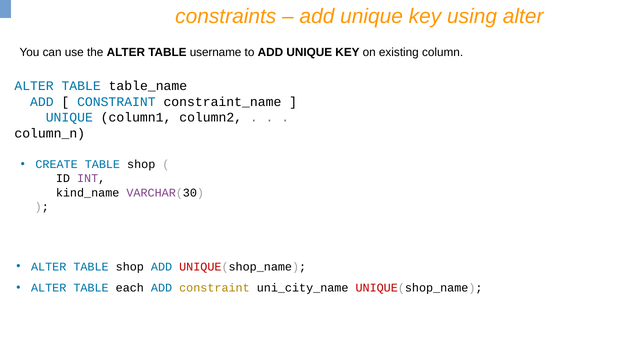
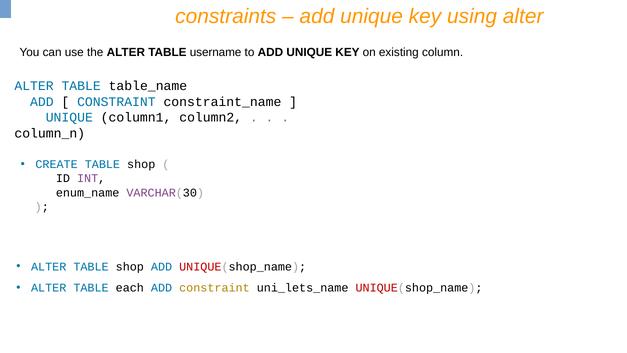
kind_name: kind_name -> enum_name
uni_city_name: uni_city_name -> uni_lets_name
